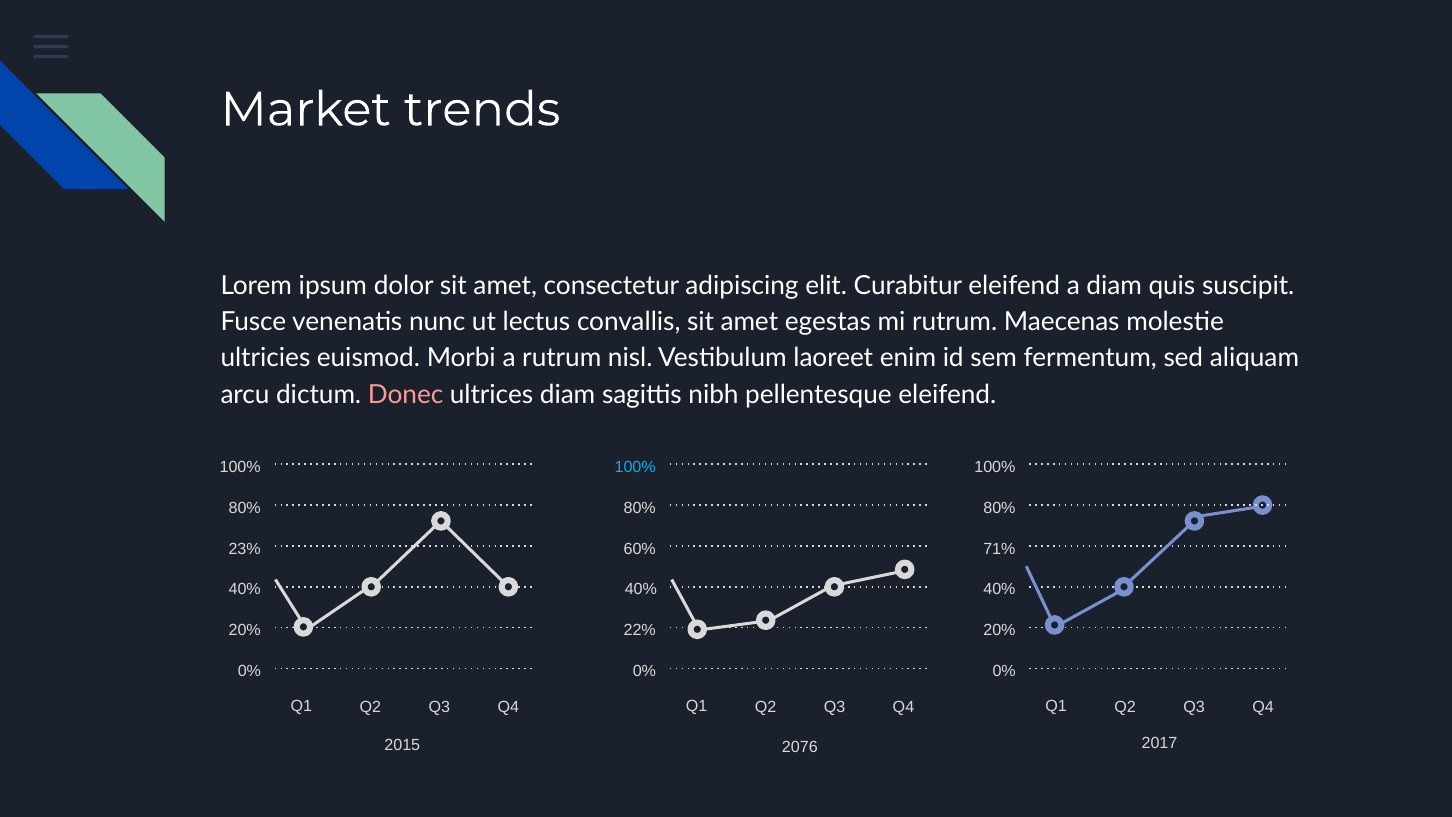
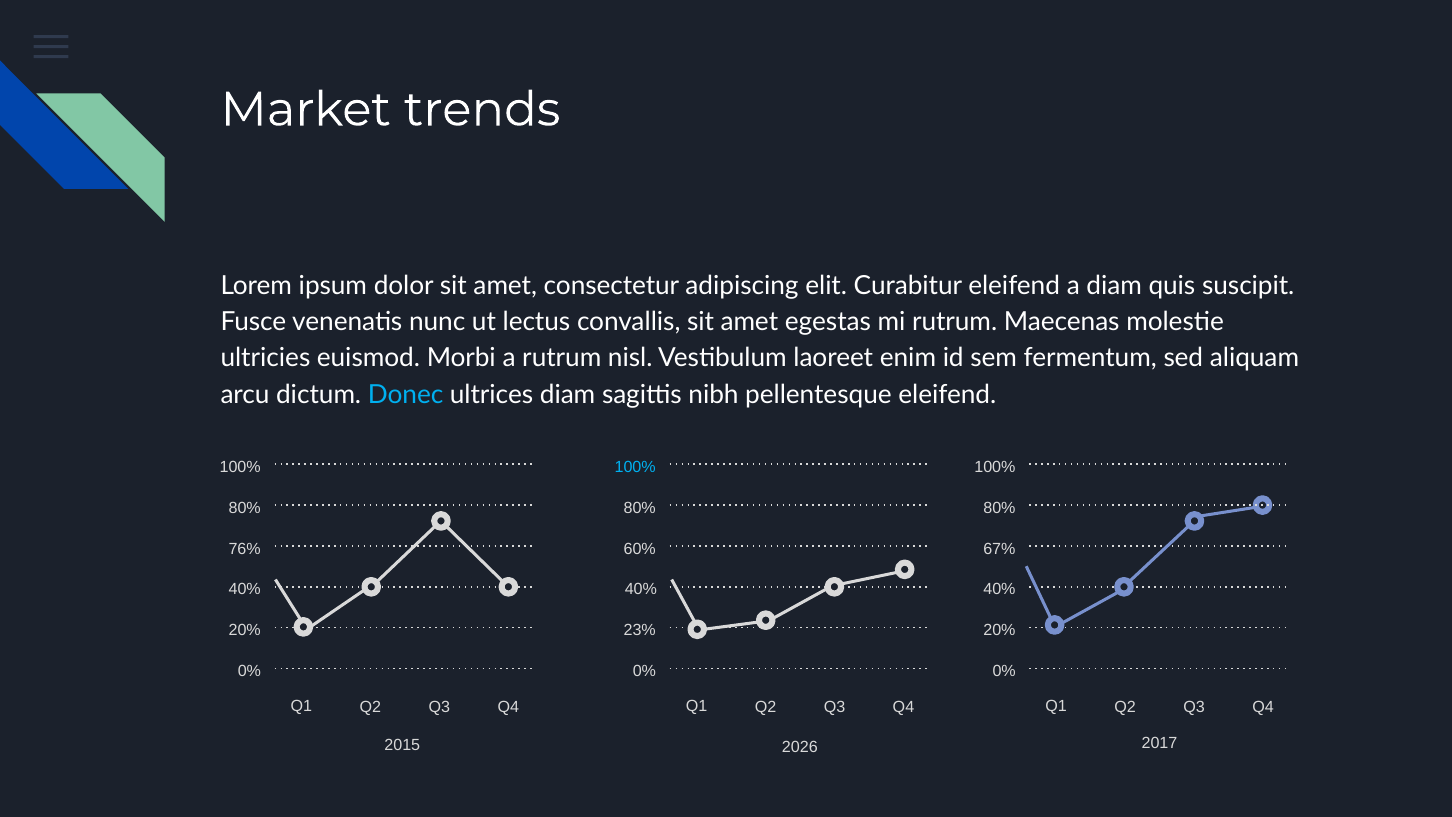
Donec colour: pink -> light blue
23%: 23% -> 76%
71%: 71% -> 67%
22%: 22% -> 23%
2076: 2076 -> 2026
